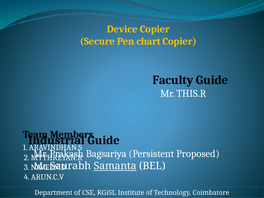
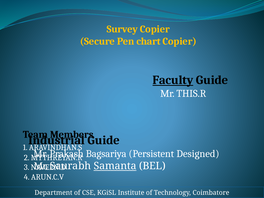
Device: Device -> Survey
Faculty underline: none -> present
Proposed: Proposed -> Designed
